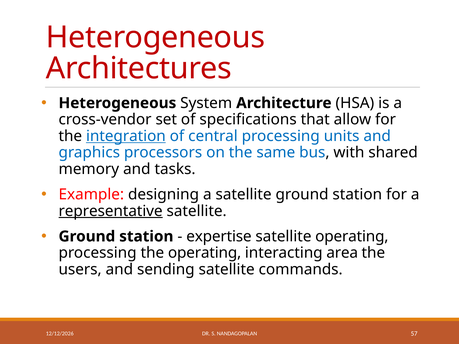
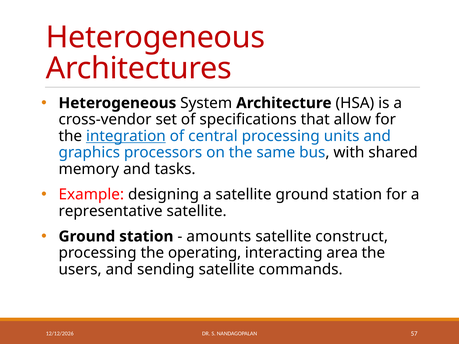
representative underline: present -> none
expertise: expertise -> amounts
satellite operating: operating -> construct
